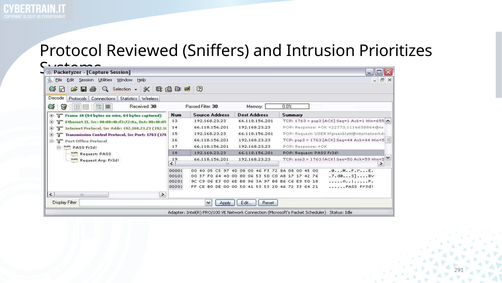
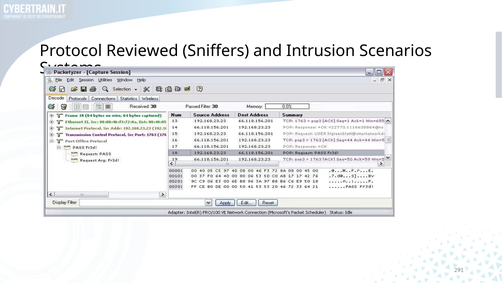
Prioritizes: Prioritizes -> Scenarios
